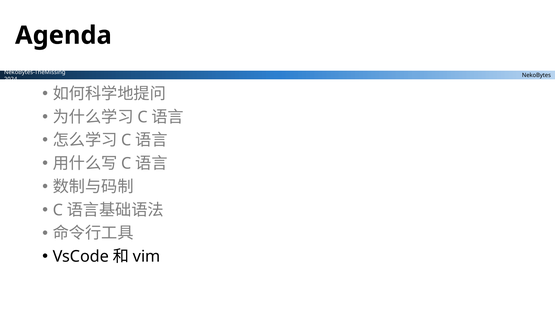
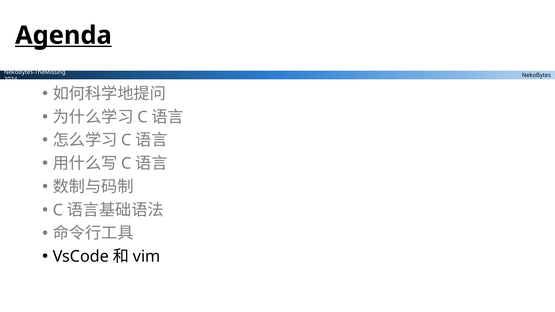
Agenda underline: none -> present
